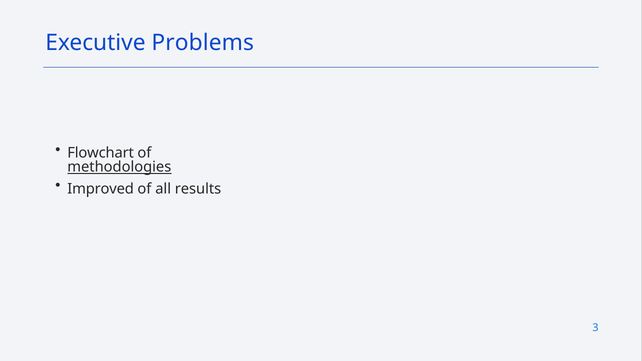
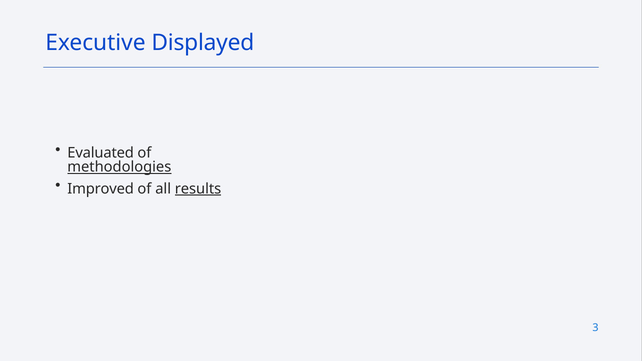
Problems: Problems -> Displayed
Flowchart: Flowchart -> Evaluated
results underline: none -> present
